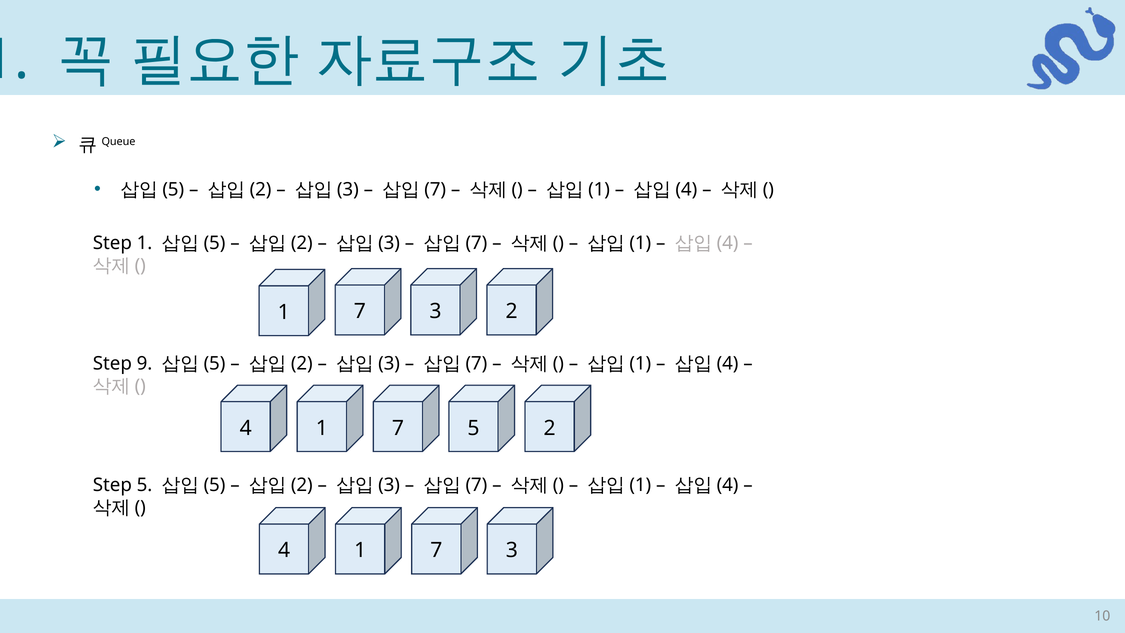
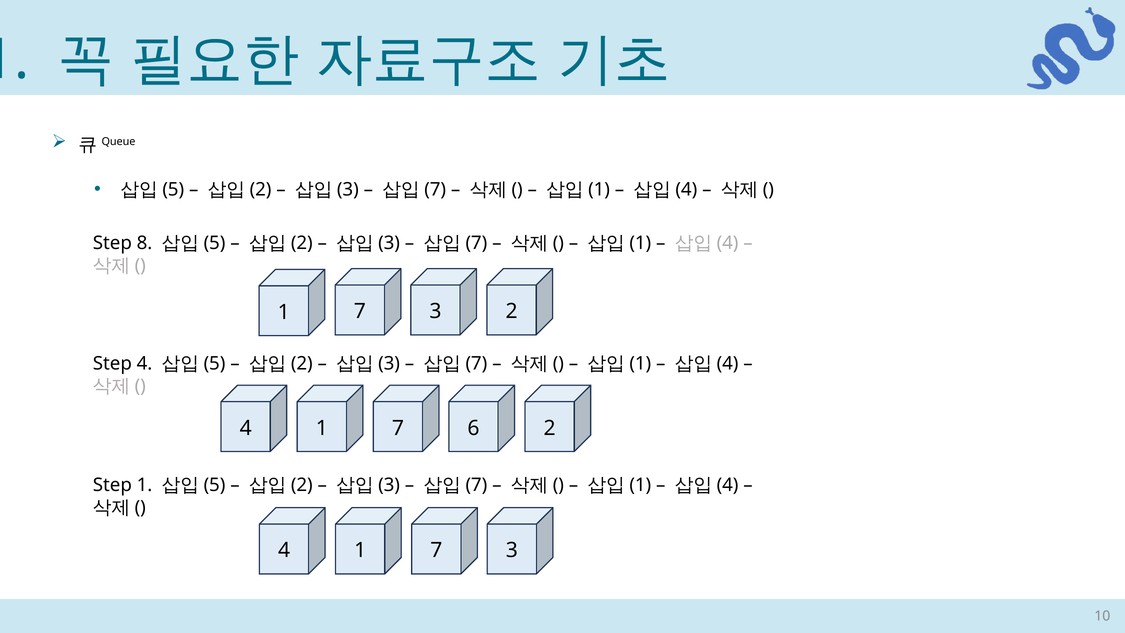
Step 1: 1 -> 8
Step 9: 9 -> 4
7 5: 5 -> 6
Step 5: 5 -> 1
